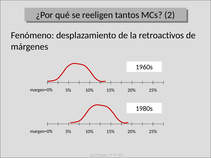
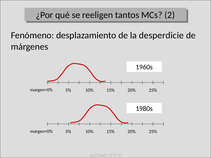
retroactivos: retroactivos -> desperdicie
